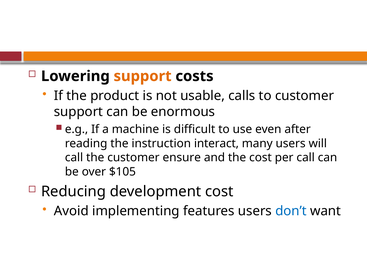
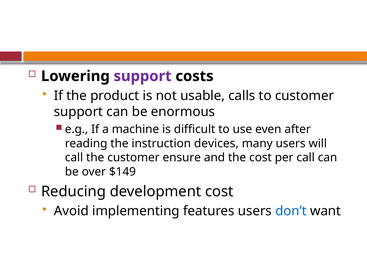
support at (143, 76) colour: orange -> purple
interact: interact -> devices
$105: $105 -> $149
